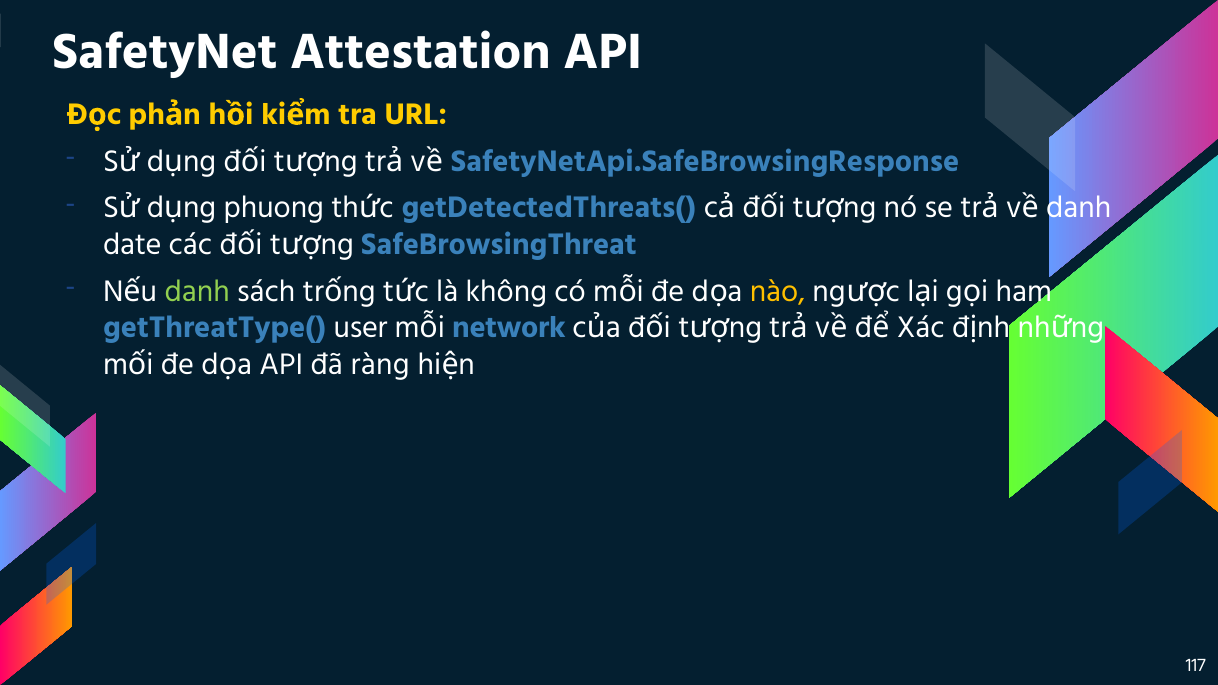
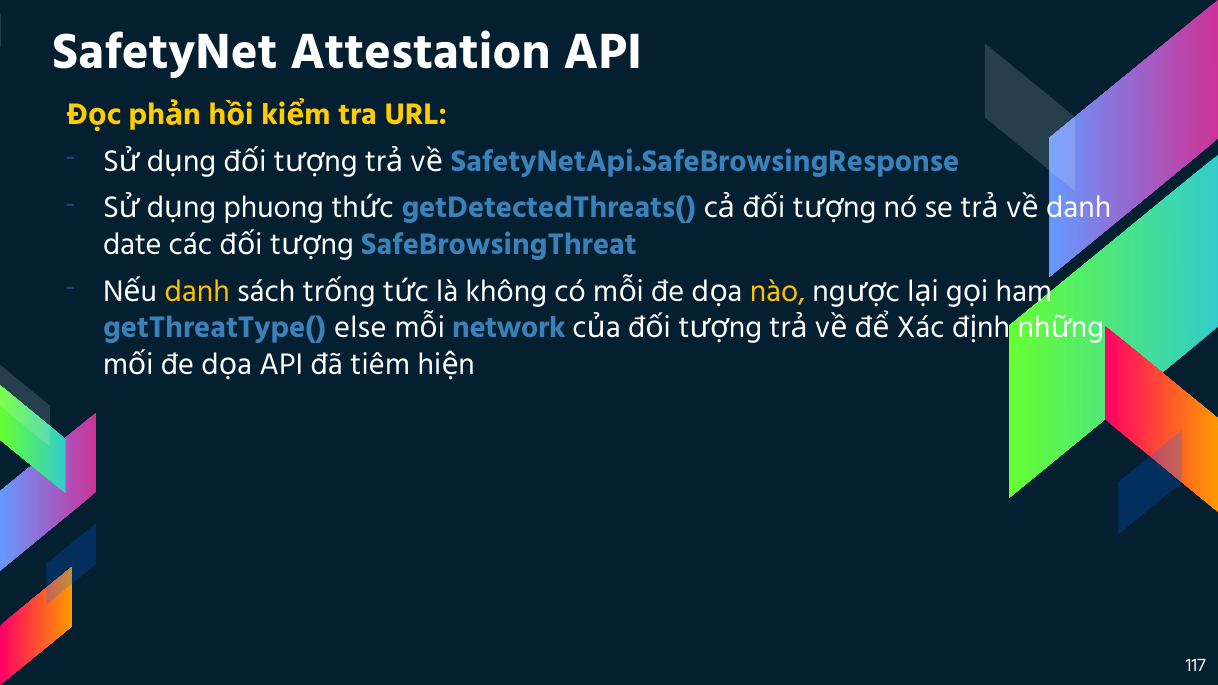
danh at (197, 291) colour: light green -> yellow
user: user -> else
ràng: ràng -> tiêm
